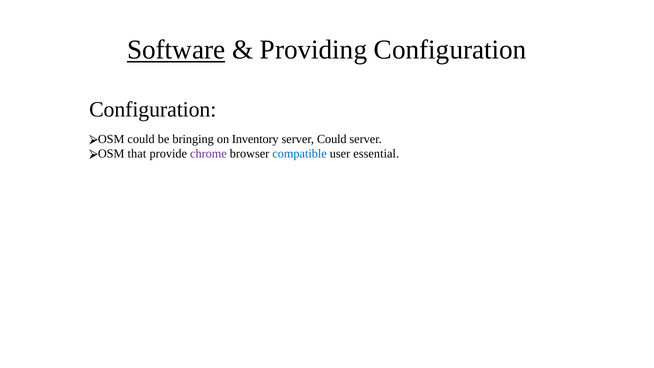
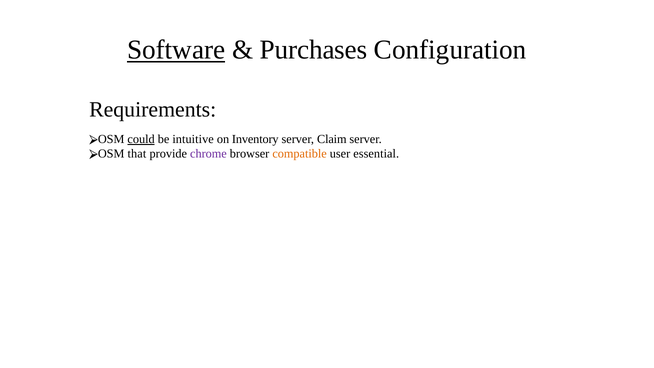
Providing: Providing -> Purchases
Configuration at (153, 110): Configuration -> Requirements
could at (141, 139) underline: none -> present
bringing: bringing -> intuitive
server Could: Could -> Claim
compatible colour: blue -> orange
